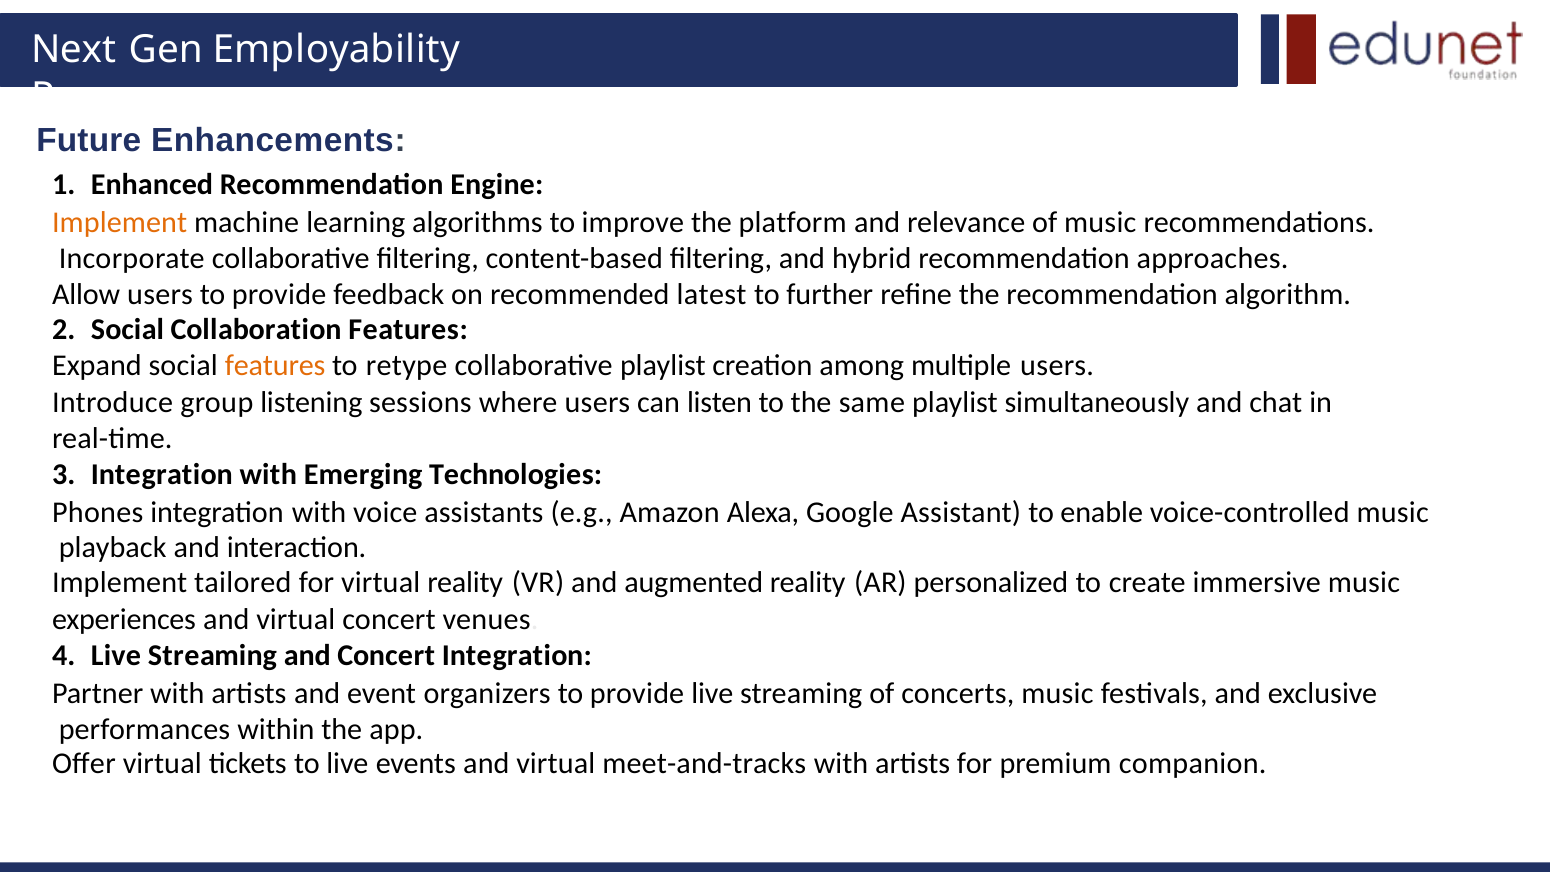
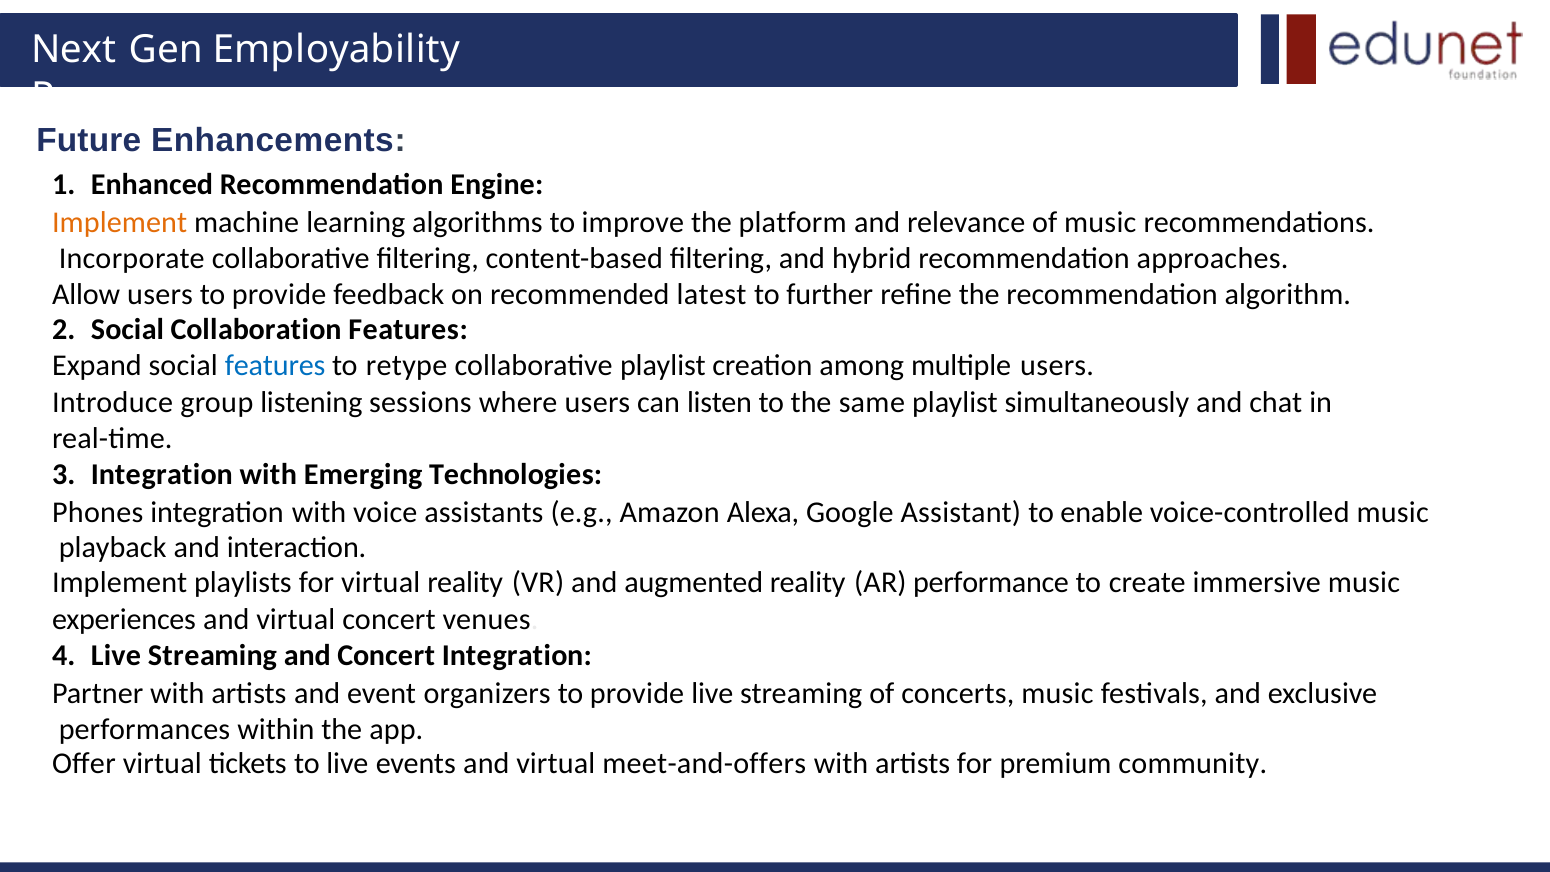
features at (275, 366) colour: orange -> blue
tailored: tailored -> playlists
personalized: personalized -> performance
meet-and-tracks: meet-and-tracks -> meet-and-offers
companion: companion -> community
